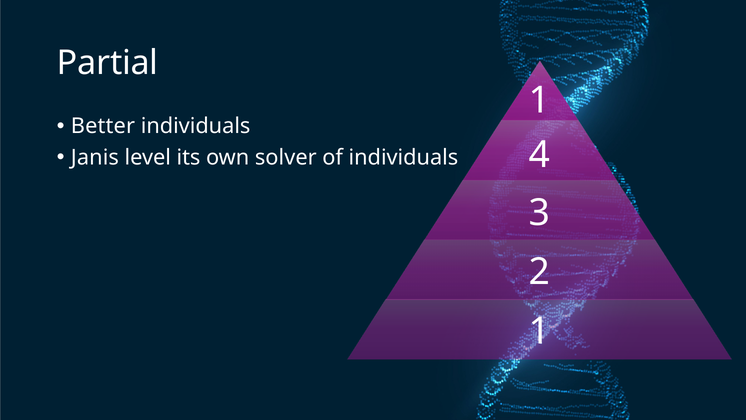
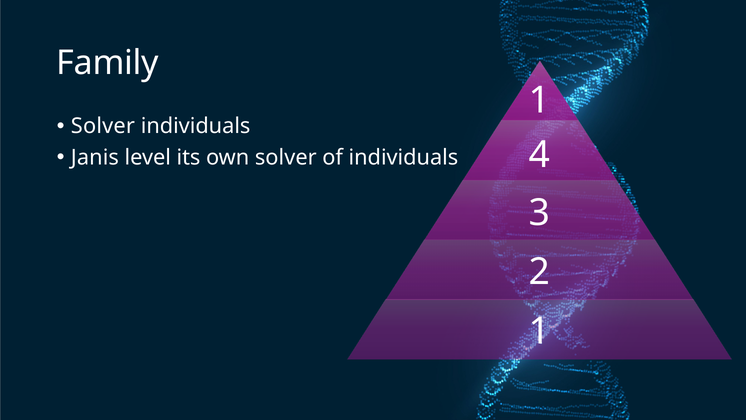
Partial: Partial -> Family
Better at (103, 126): Better -> Solver
